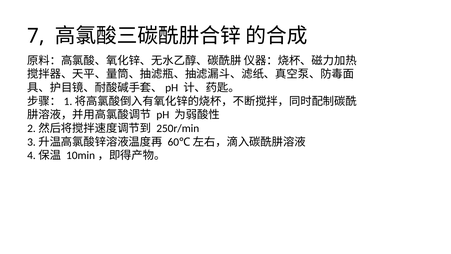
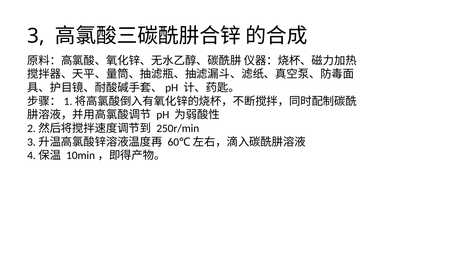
7: 7 -> 3
